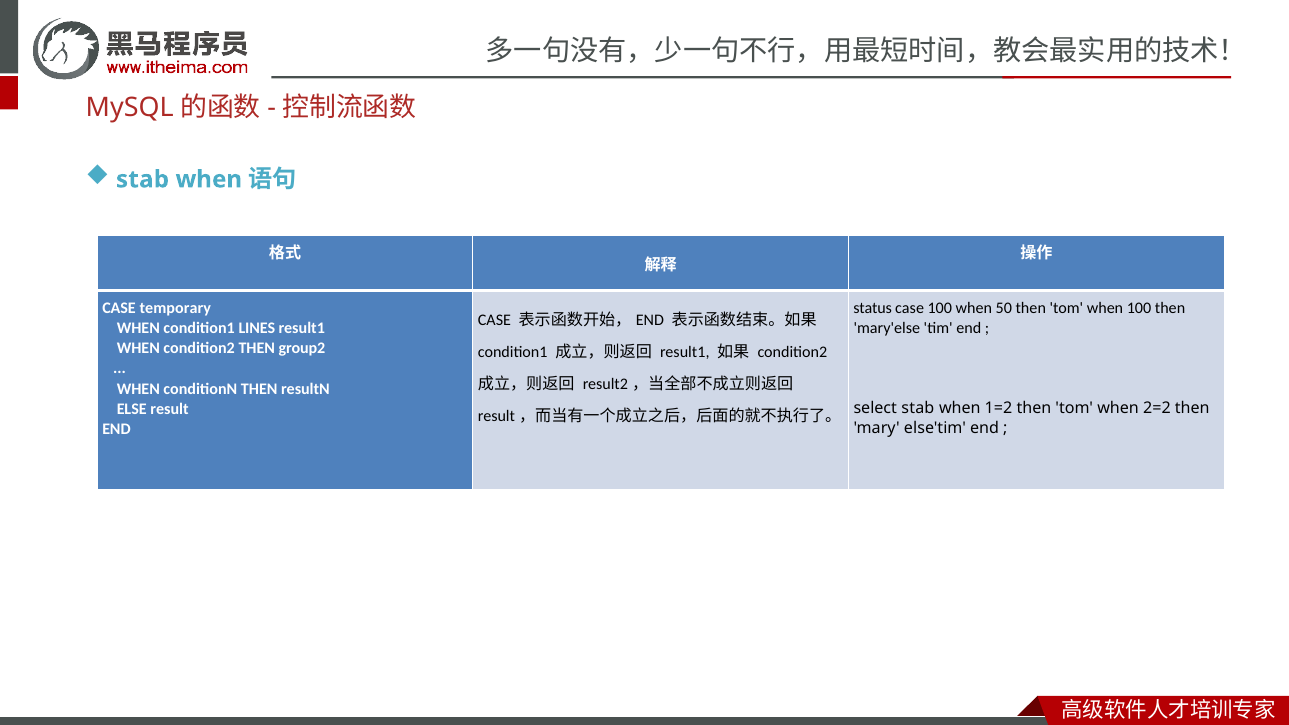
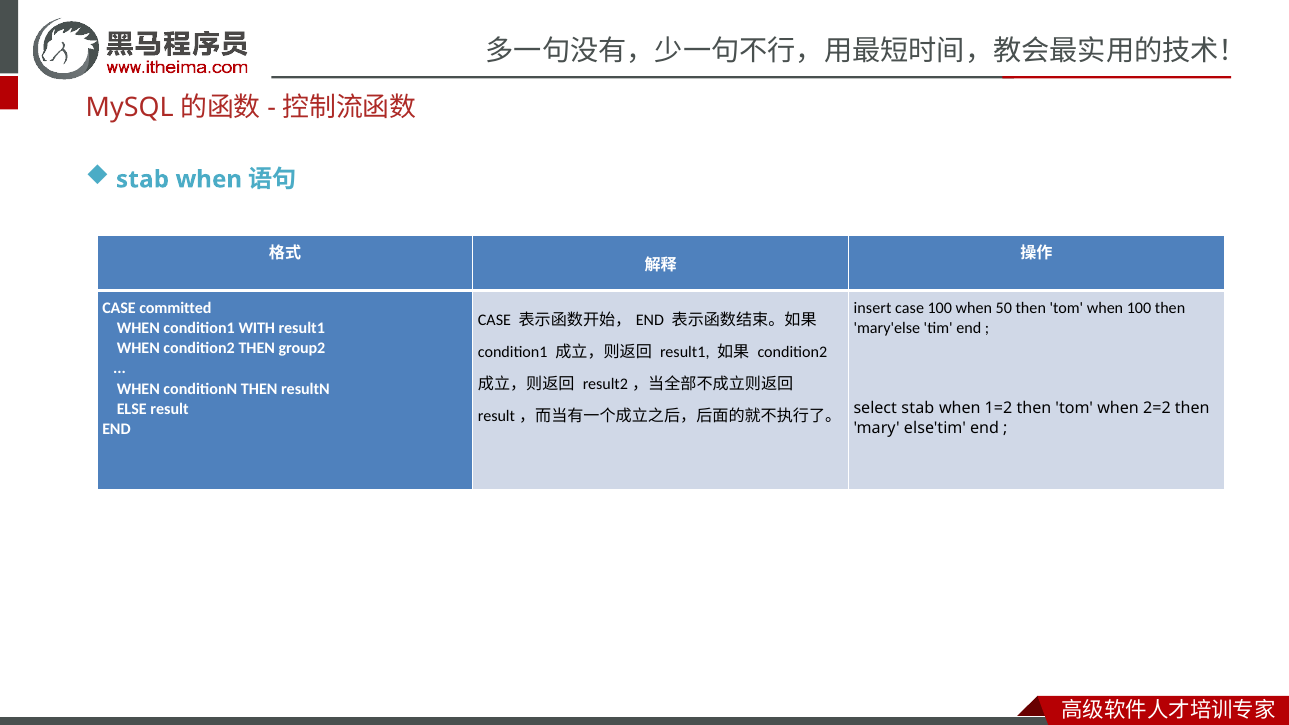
temporary: temporary -> committed
status: status -> insert
LINES: LINES -> WITH
